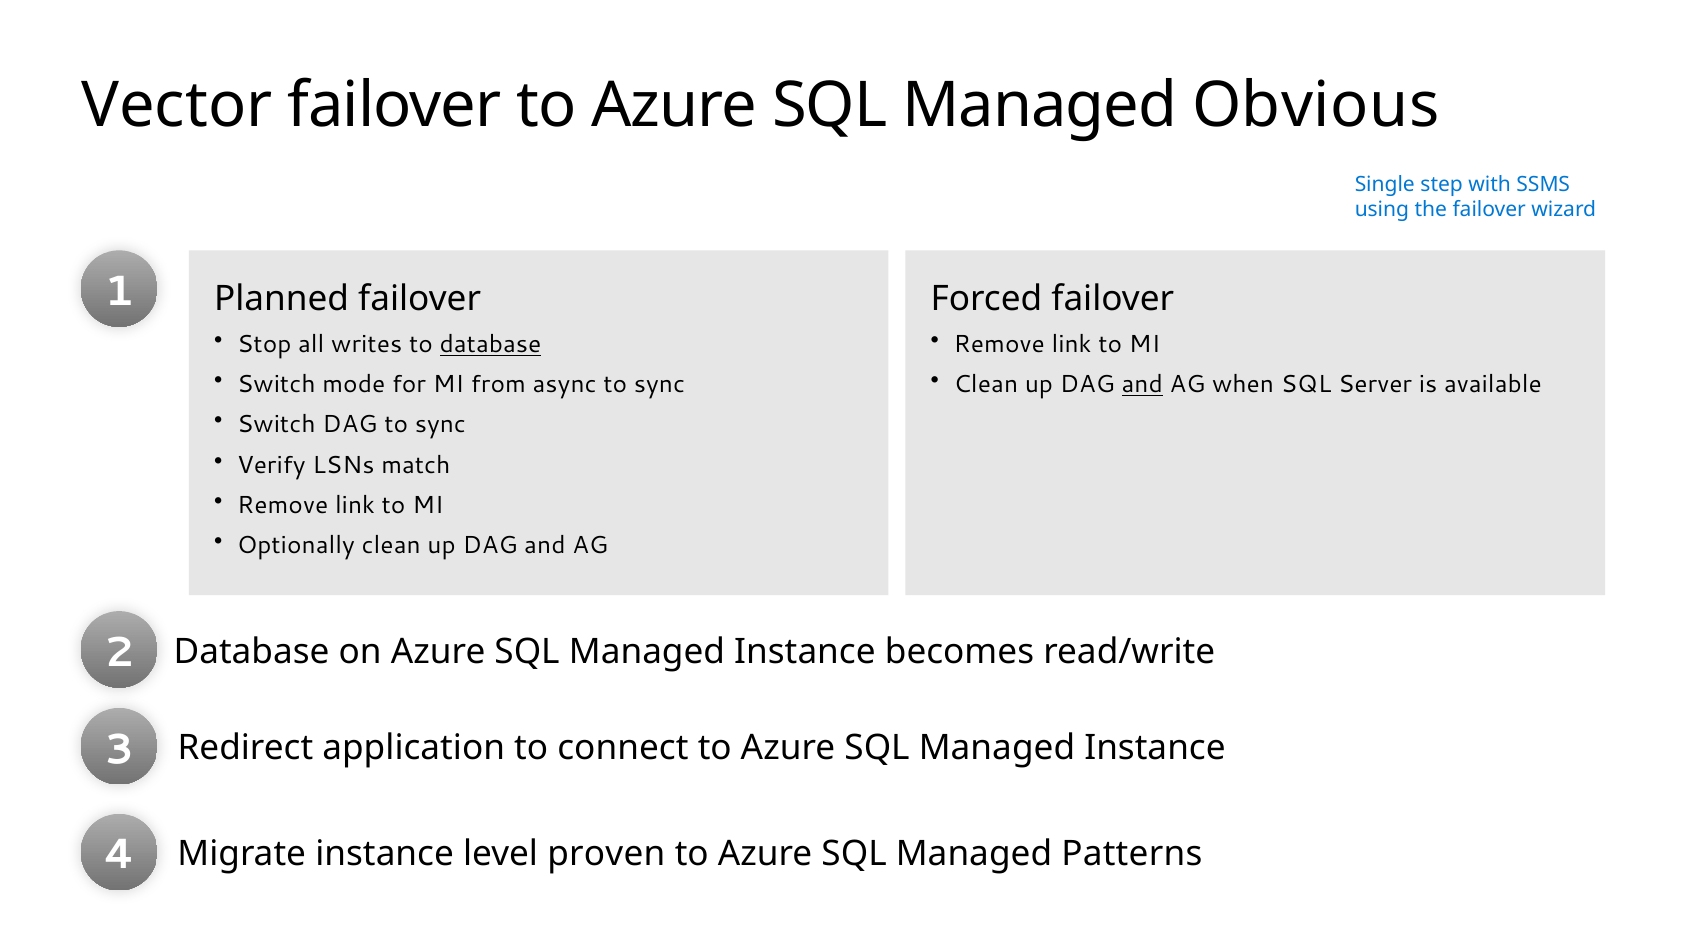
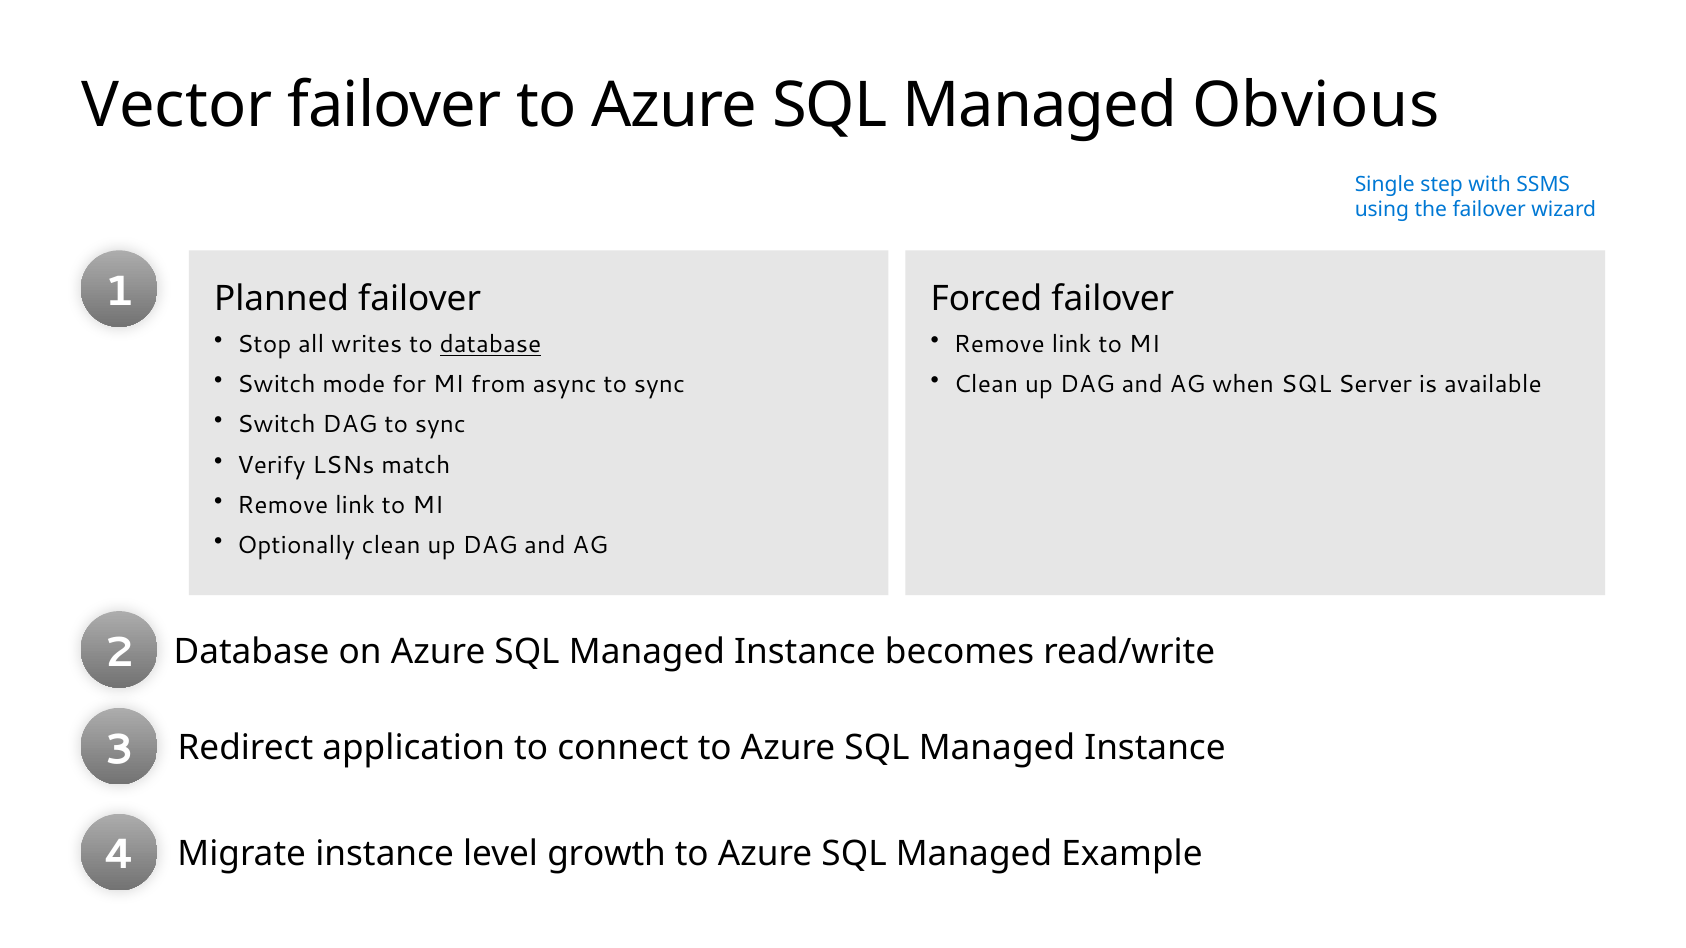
and at (1142, 385) underline: present -> none
proven: proven -> growth
Patterns: Patterns -> Example
